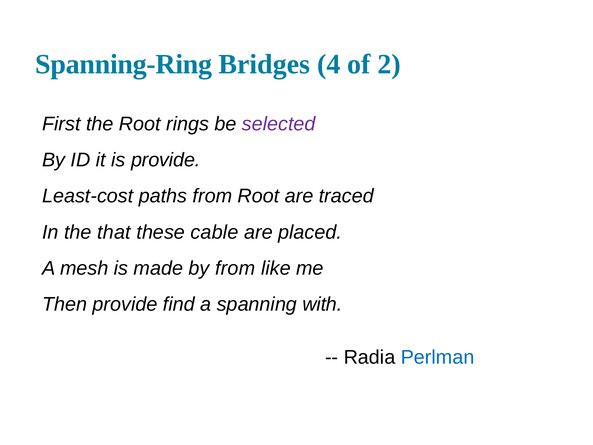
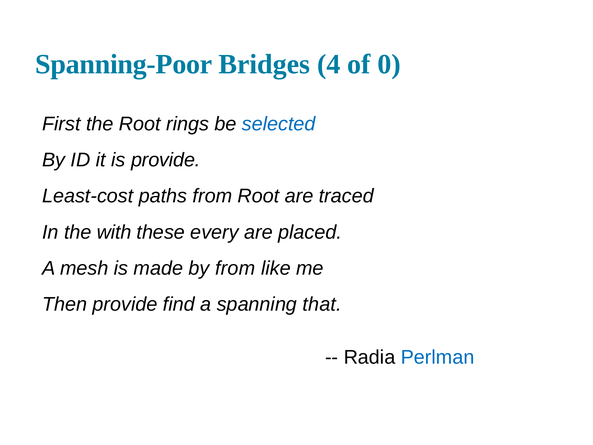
Spanning-Ring: Spanning-Ring -> Spanning-Poor
2: 2 -> 0
selected colour: purple -> blue
that: that -> with
cable: cable -> every
with: with -> that
